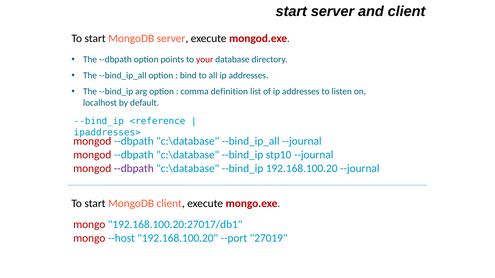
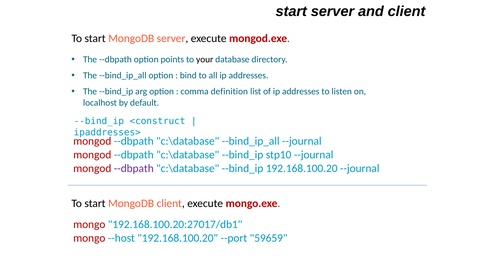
your colour: red -> black
<reference: <reference -> <construct
27019: 27019 -> 59659
